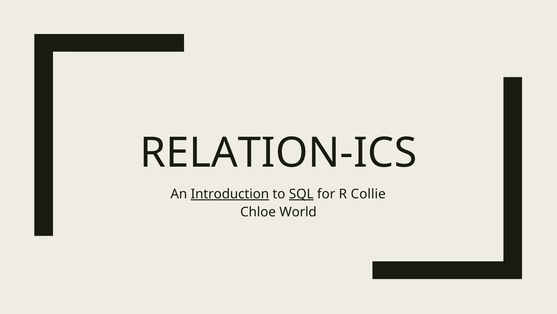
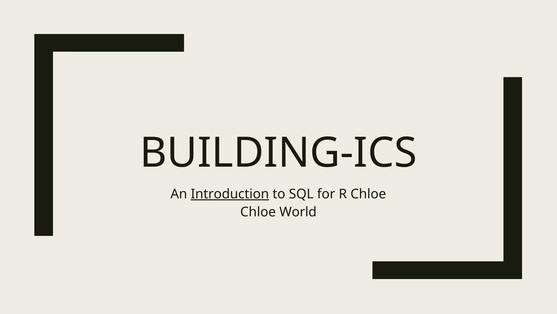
RELATION-ICS: RELATION-ICS -> BUILDING-ICS
SQL underline: present -> none
R Collie: Collie -> Chloe
